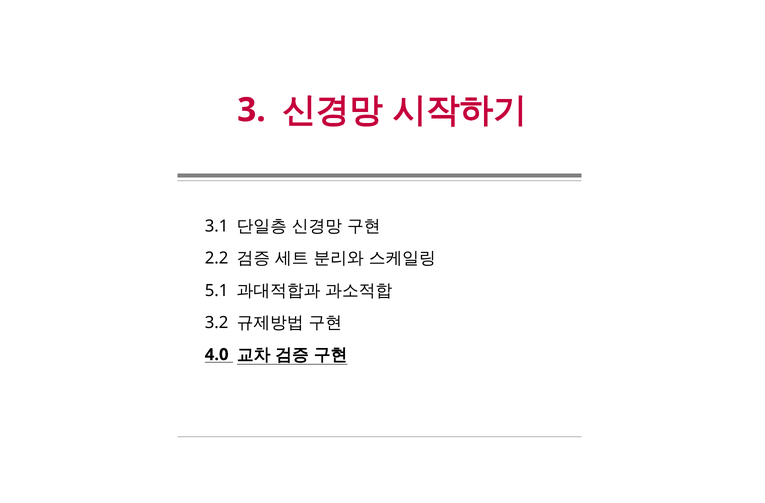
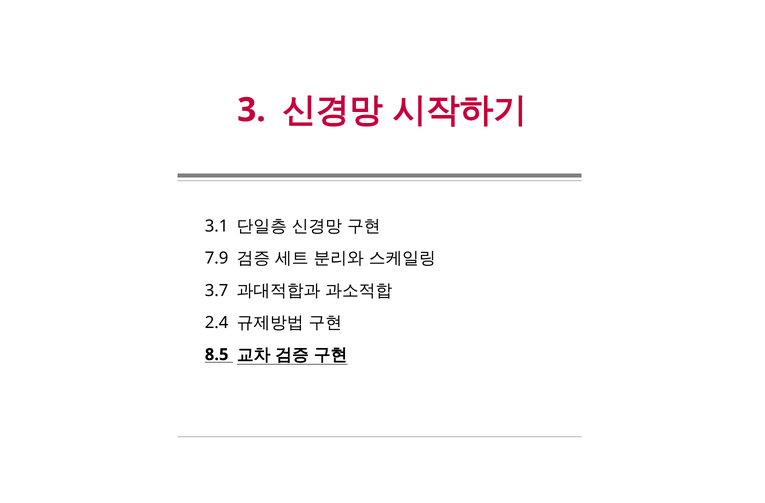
2.2: 2.2 -> 7.9
5.1: 5.1 -> 3.7
3.2: 3.2 -> 2.4
4.0: 4.0 -> 8.5
